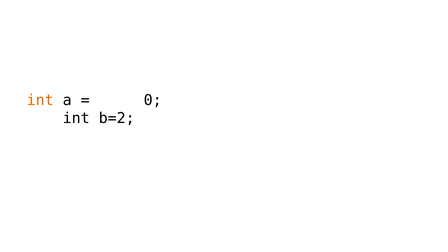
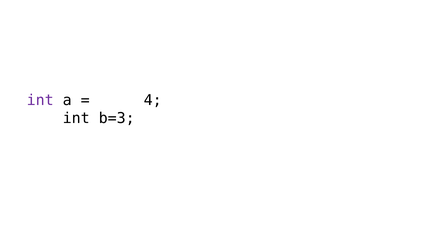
int at (40, 100) colour: orange -> purple
0: 0 -> 4
b=2: b=2 -> b=3
